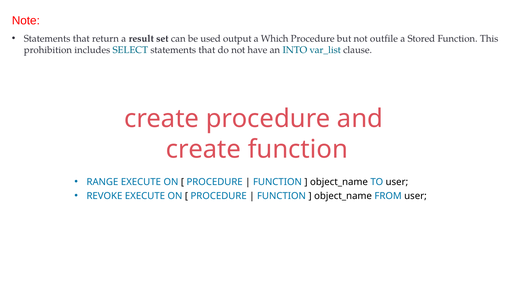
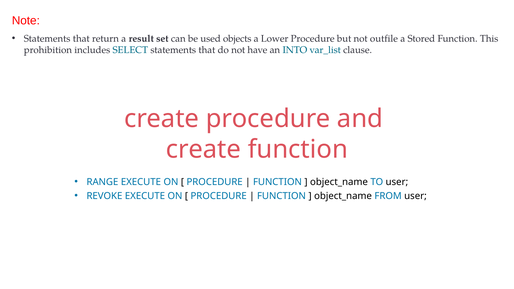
output: output -> objects
Which: Which -> Lower
